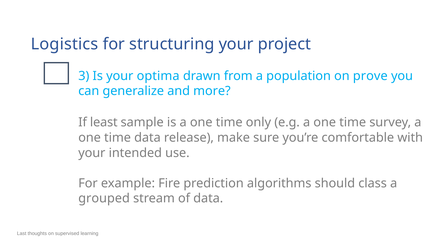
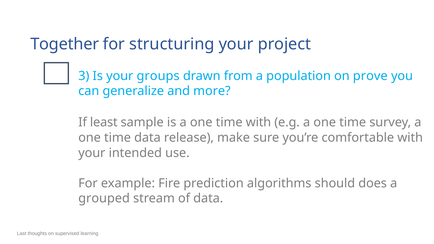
Logistics: Logistics -> Together
optima: optima -> groups
time only: only -> with
class: class -> does
